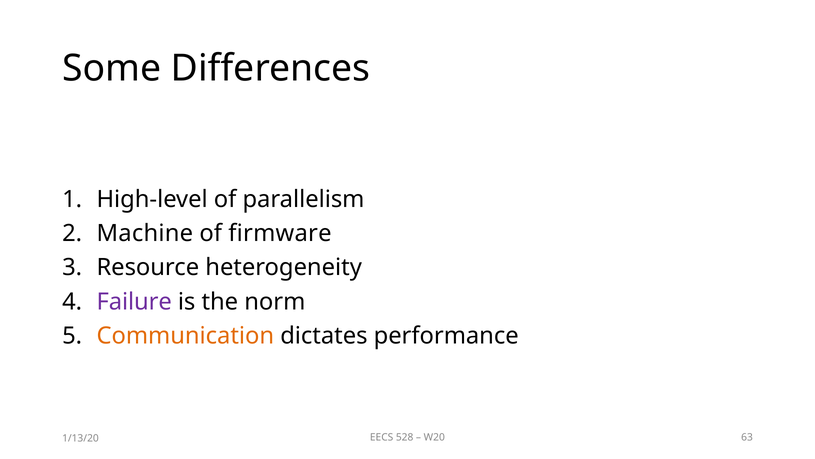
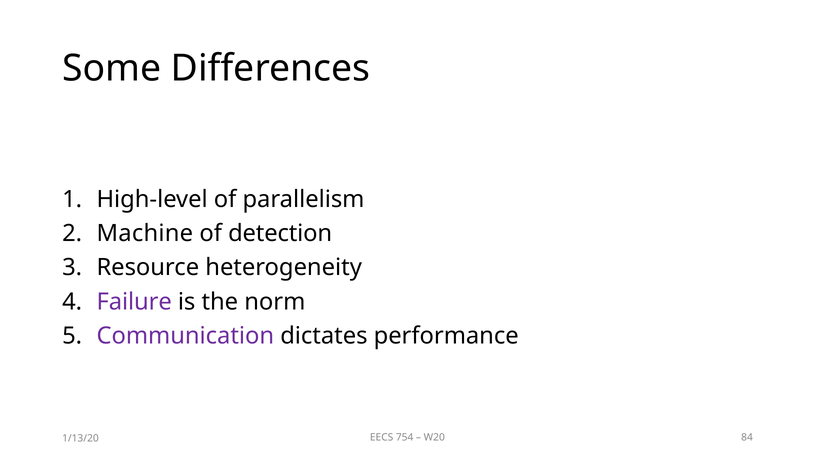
firmware: firmware -> detection
Communication colour: orange -> purple
528: 528 -> 754
63: 63 -> 84
